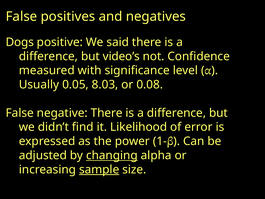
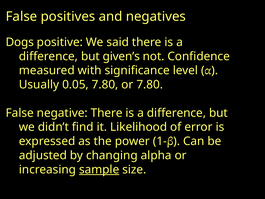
video’s: video’s -> given’s
0.05 8.03: 8.03 -> 7.80
or 0.08: 0.08 -> 7.80
changing underline: present -> none
